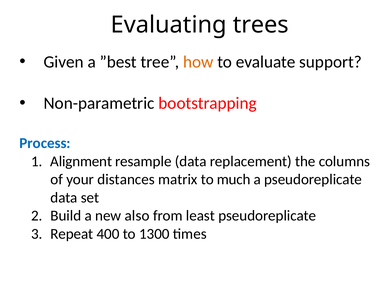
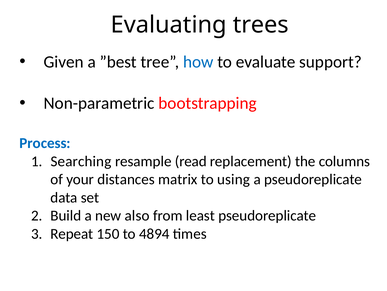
how colour: orange -> blue
Alignment: Alignment -> Searching
resample data: data -> read
much: much -> using
400: 400 -> 150
1300: 1300 -> 4894
